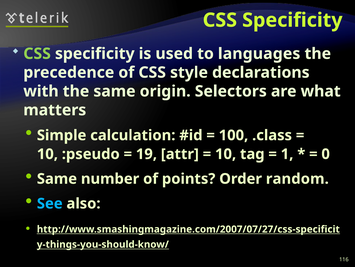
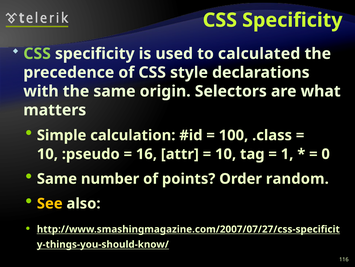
languages: languages -> calculated
19: 19 -> 16
See colour: light blue -> yellow
